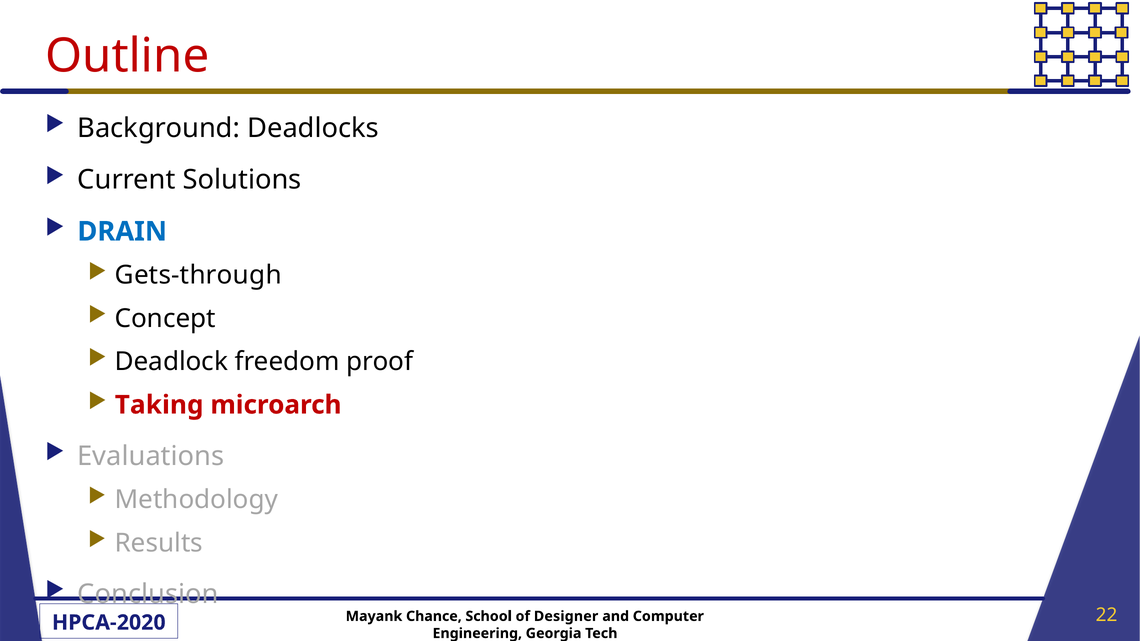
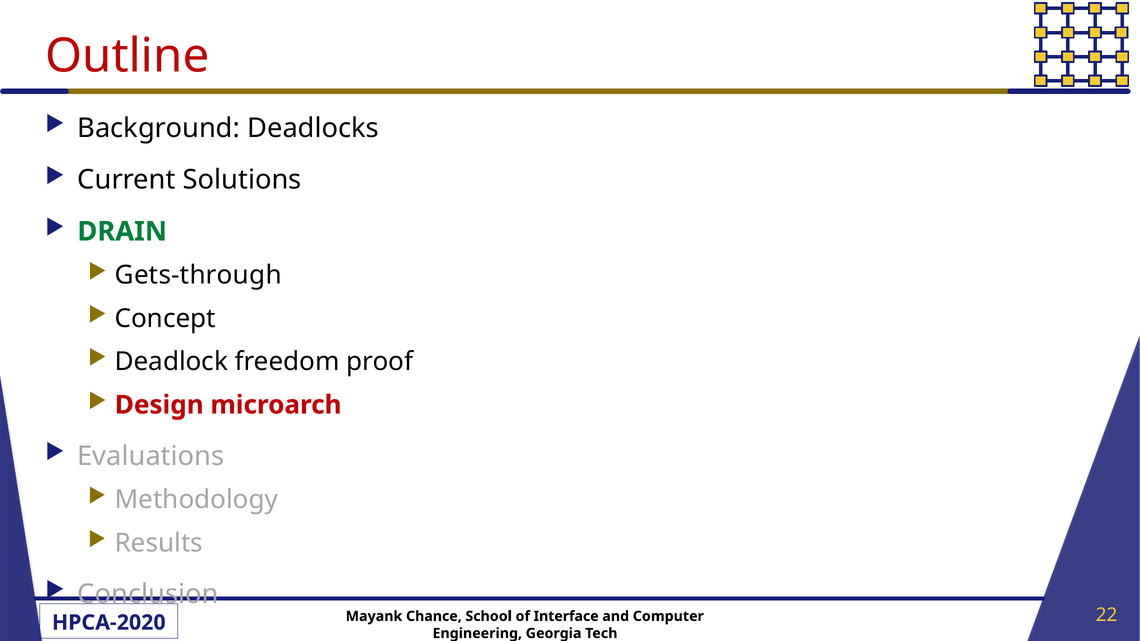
DRAIN colour: blue -> green
Taking: Taking -> Design
Designer: Designer -> Interface
